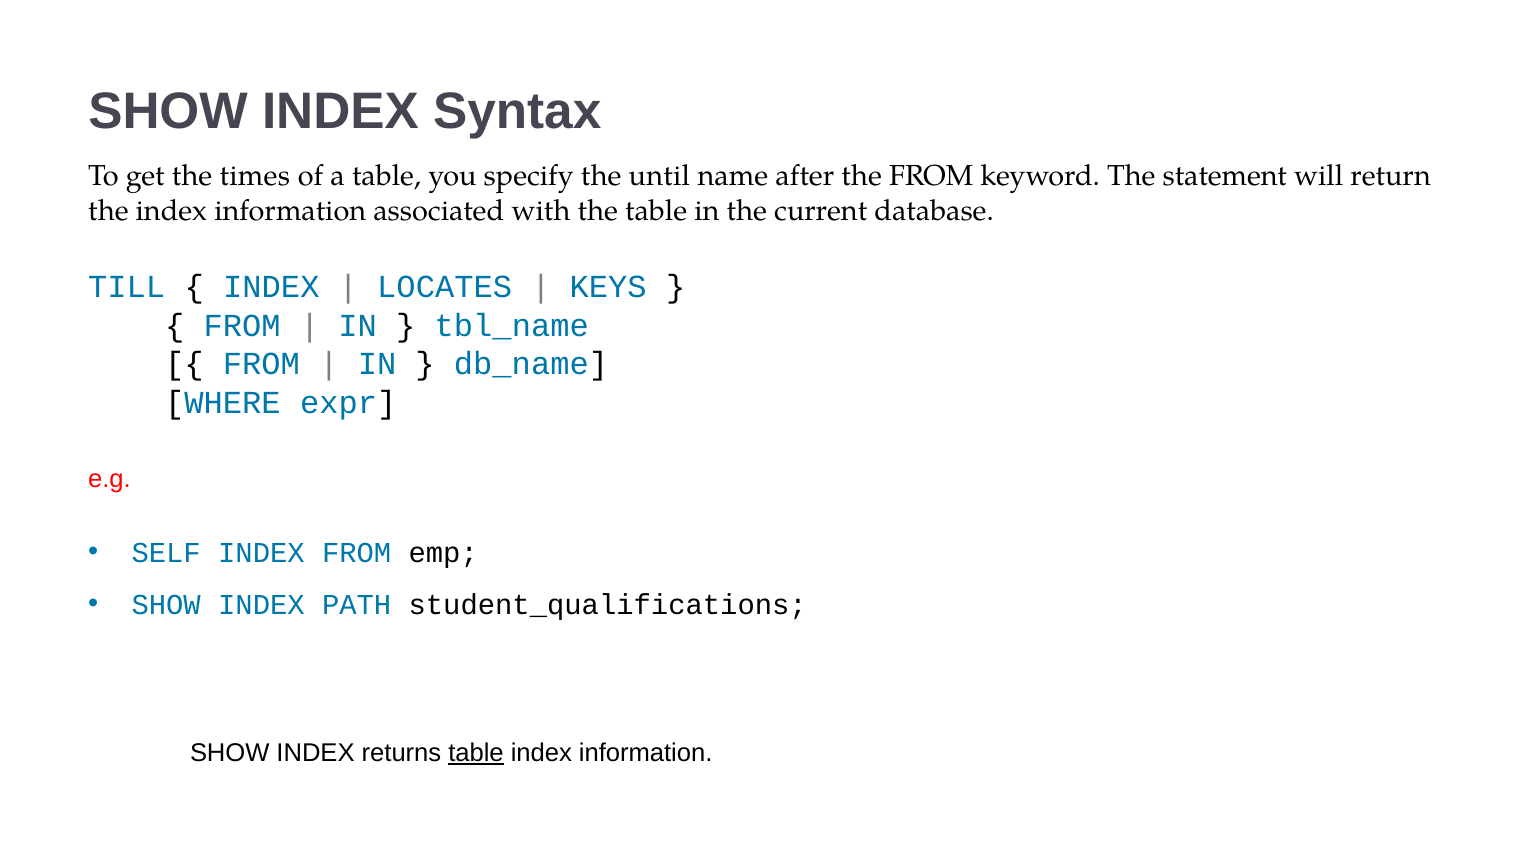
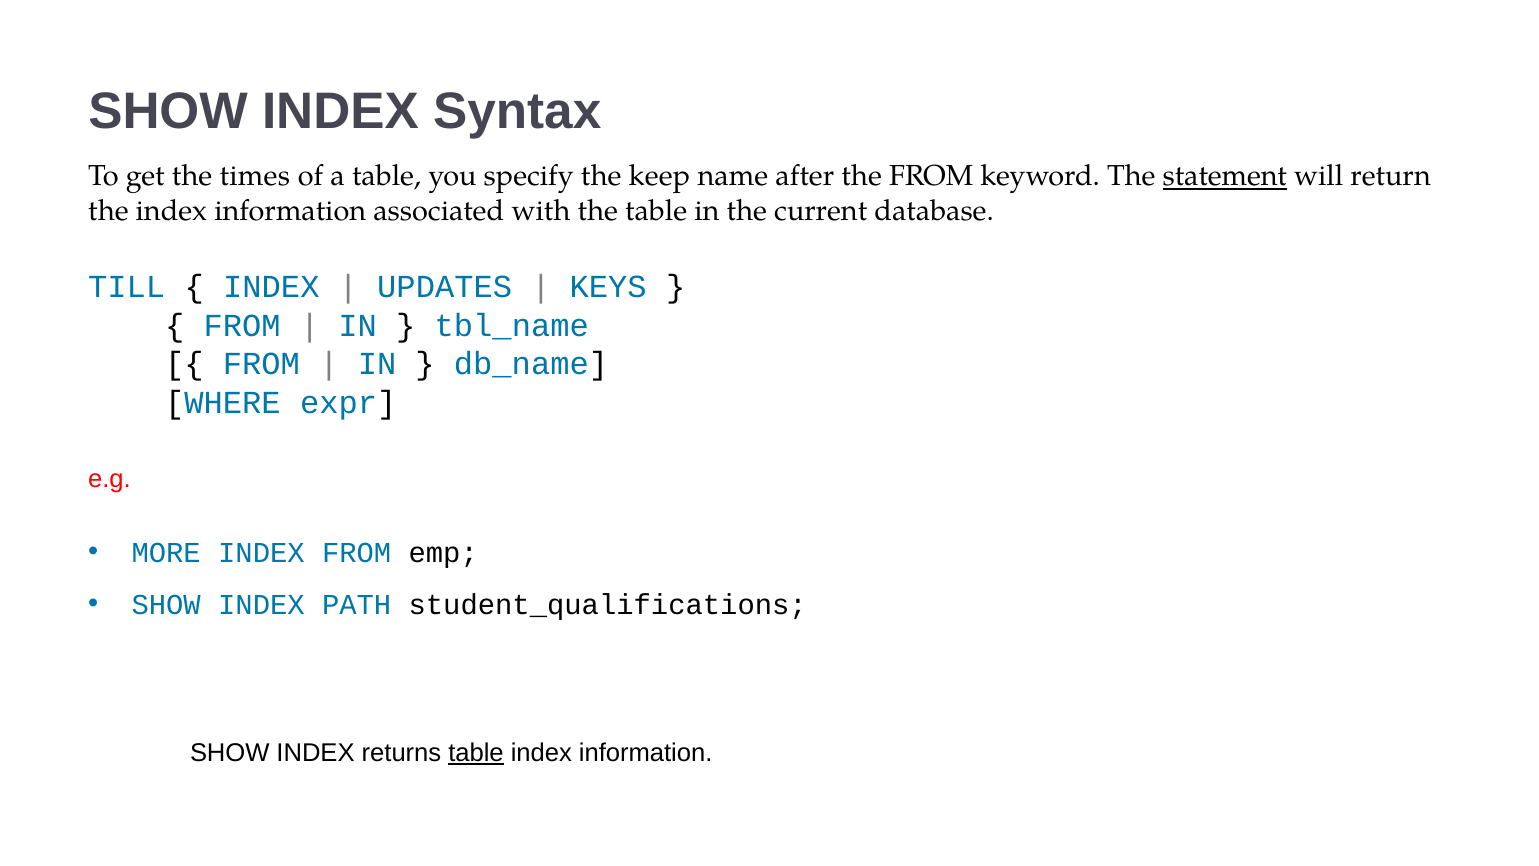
until: until -> keep
statement underline: none -> present
LOCATES: LOCATES -> UPDATES
SELF: SELF -> MORE
